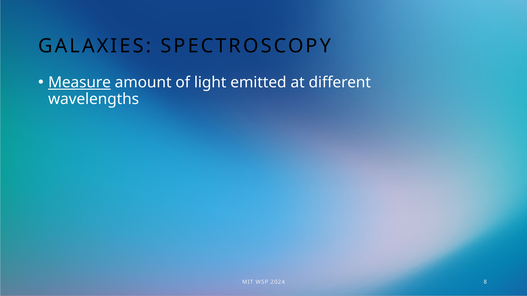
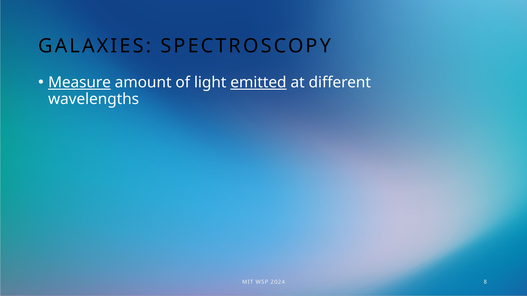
emitted underline: none -> present
